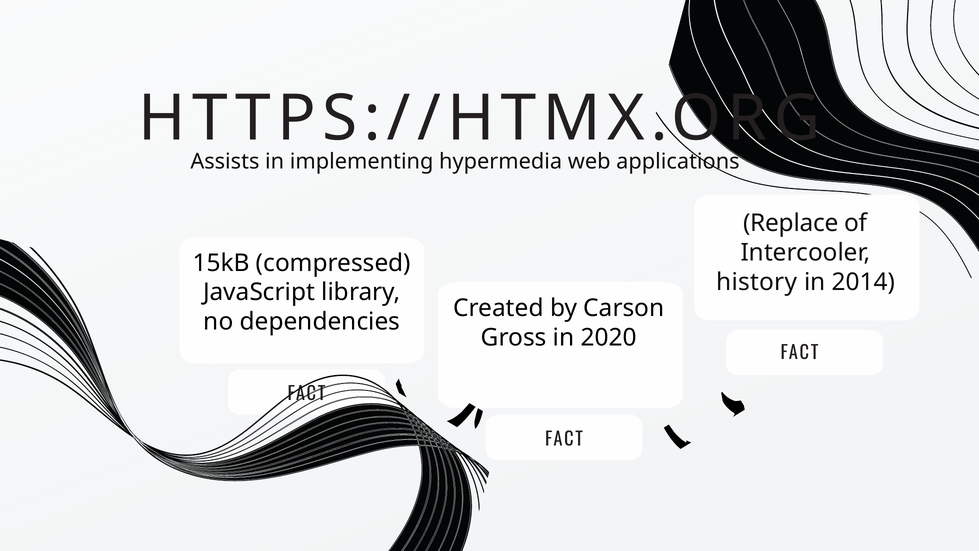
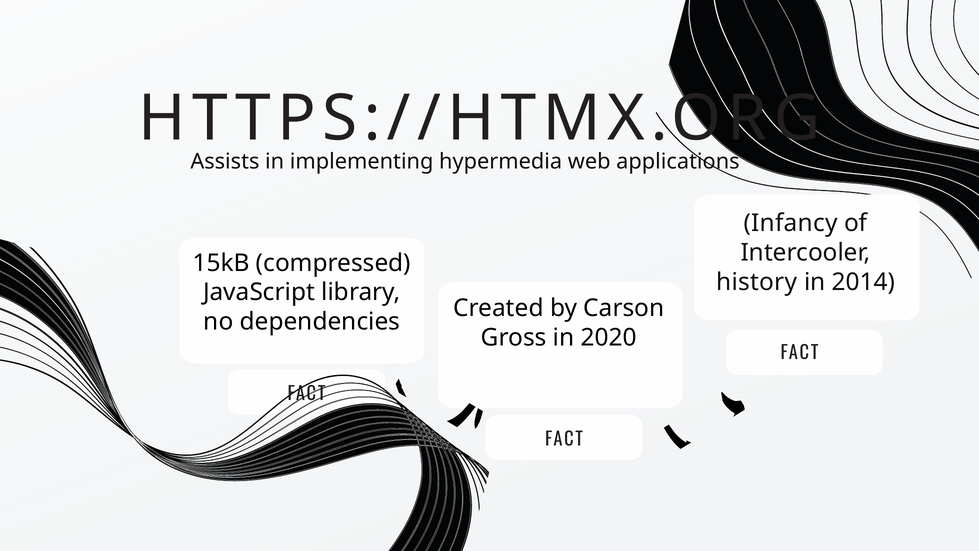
Replace: Replace -> Infancy
